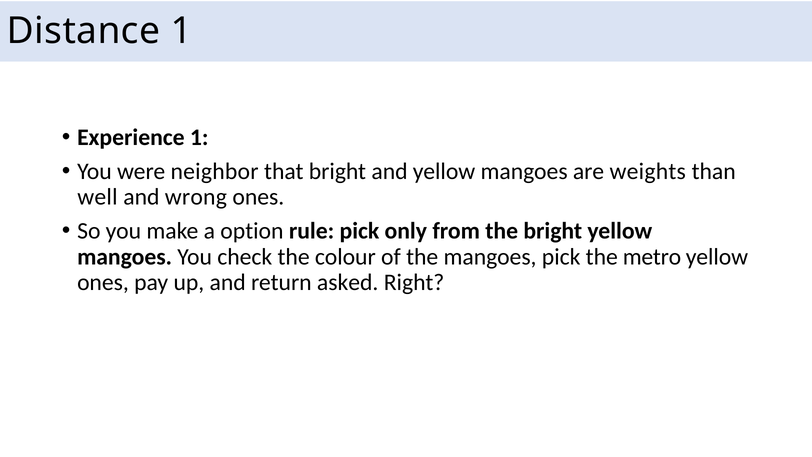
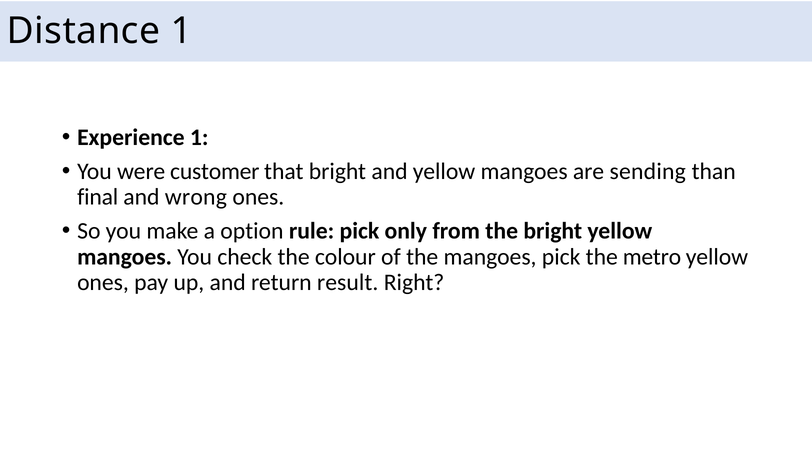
neighbor: neighbor -> customer
weights: weights -> sending
well: well -> final
asked: asked -> result
